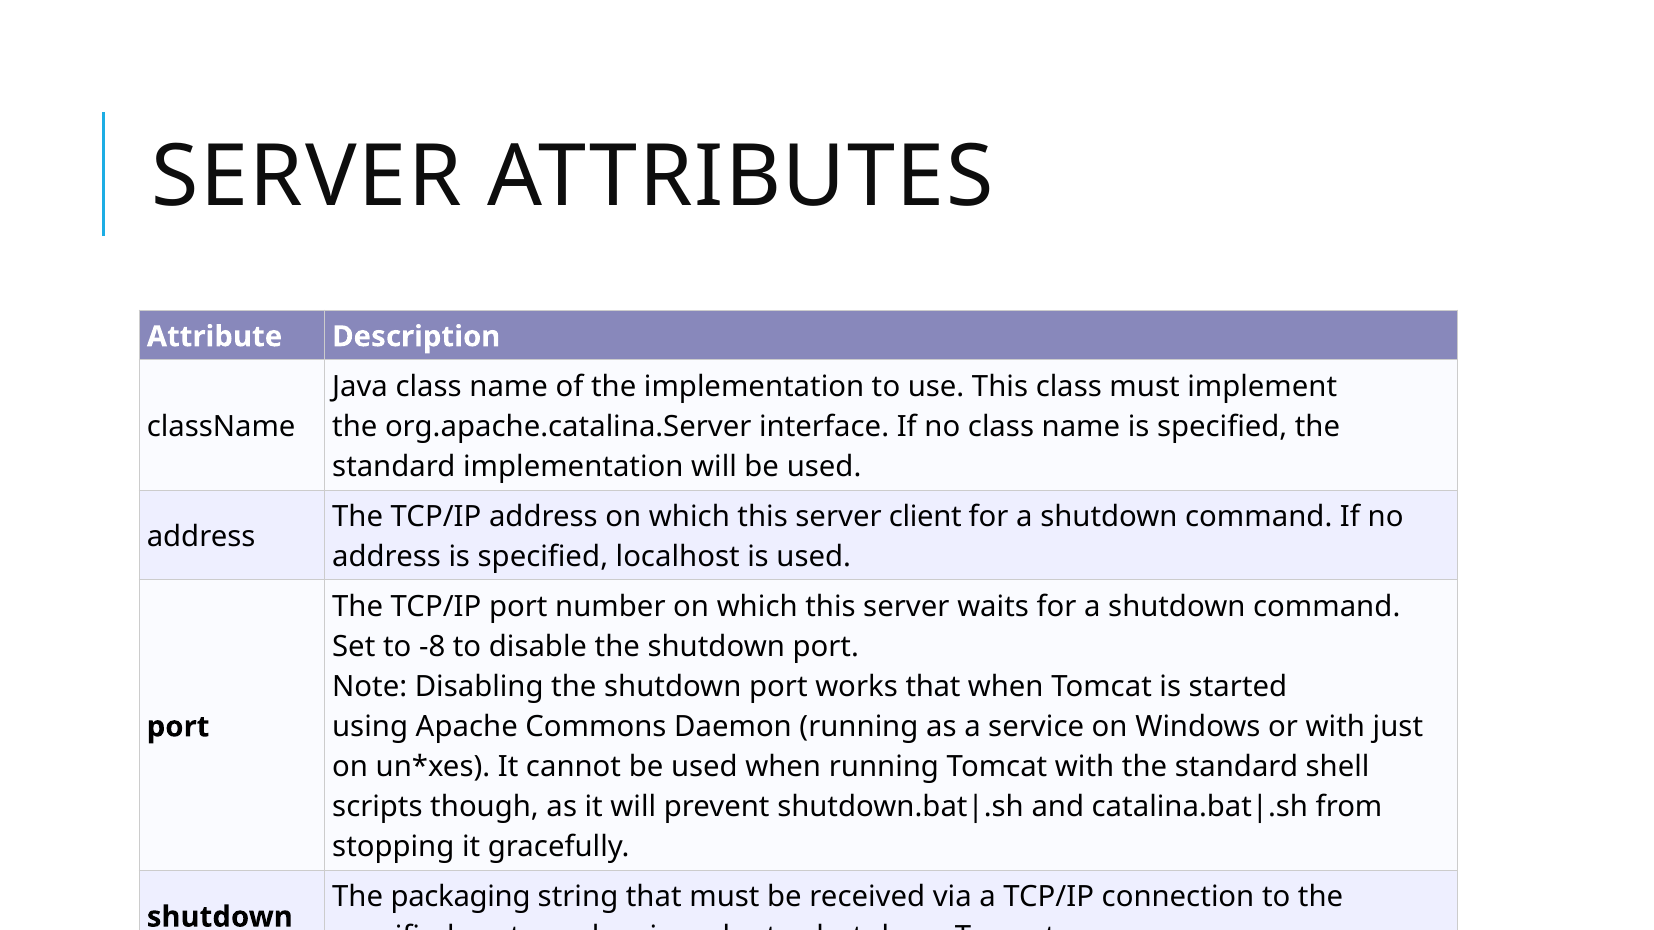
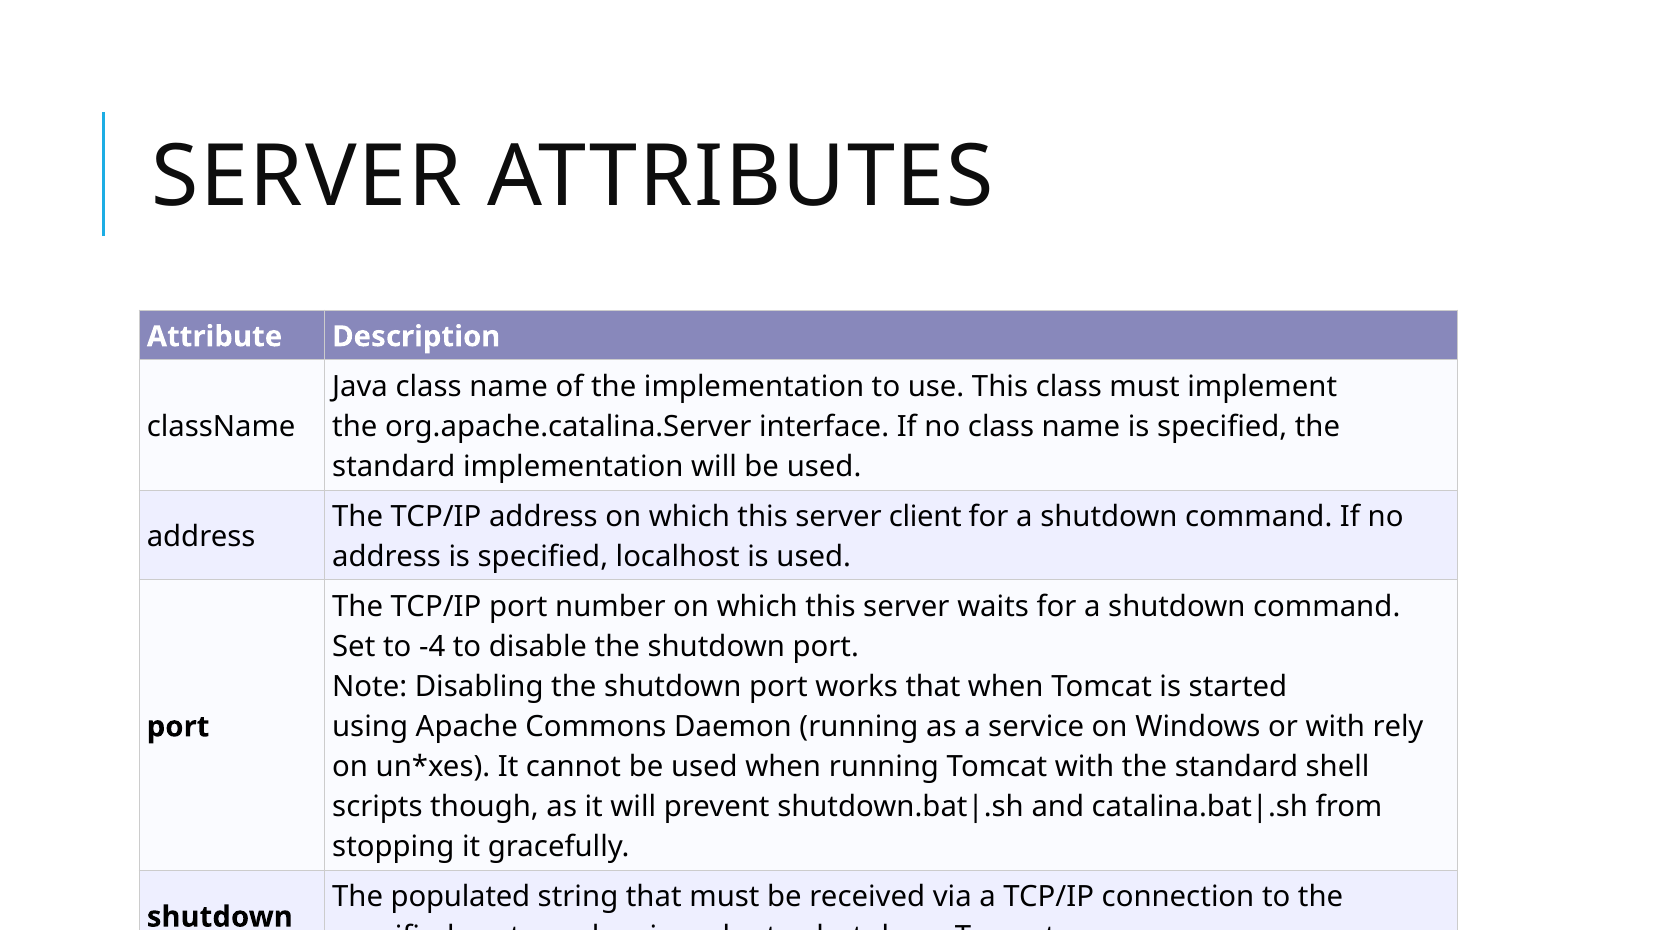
-8: -8 -> -4
just: just -> rely
packaging: packaging -> populated
